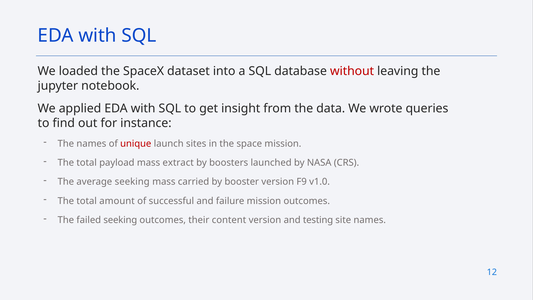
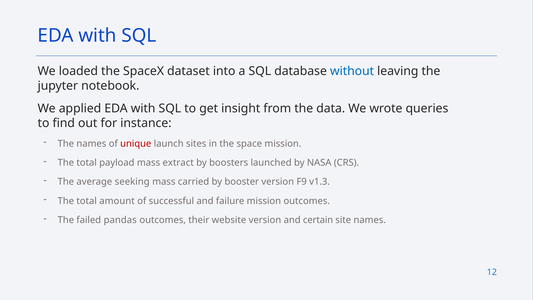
without colour: red -> blue
v1.0: v1.0 -> v1.3
failed seeking: seeking -> pandas
content: content -> website
testing: testing -> certain
